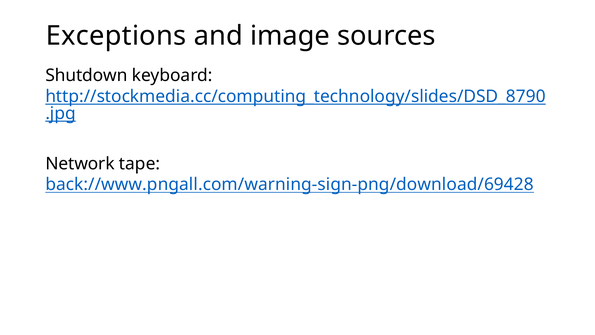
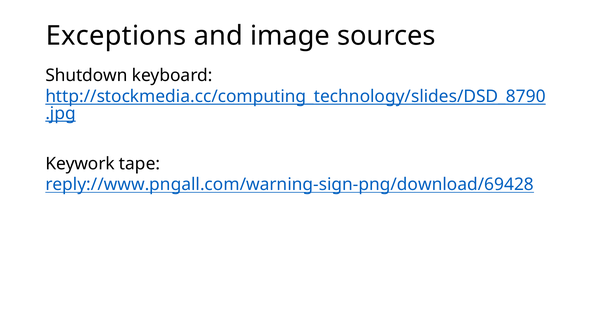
Network: Network -> Keywork
back://www.pngall.com/warning-sign-png/download/69428: back://www.pngall.com/warning-sign-png/download/69428 -> reply://www.pngall.com/warning-sign-png/download/69428
